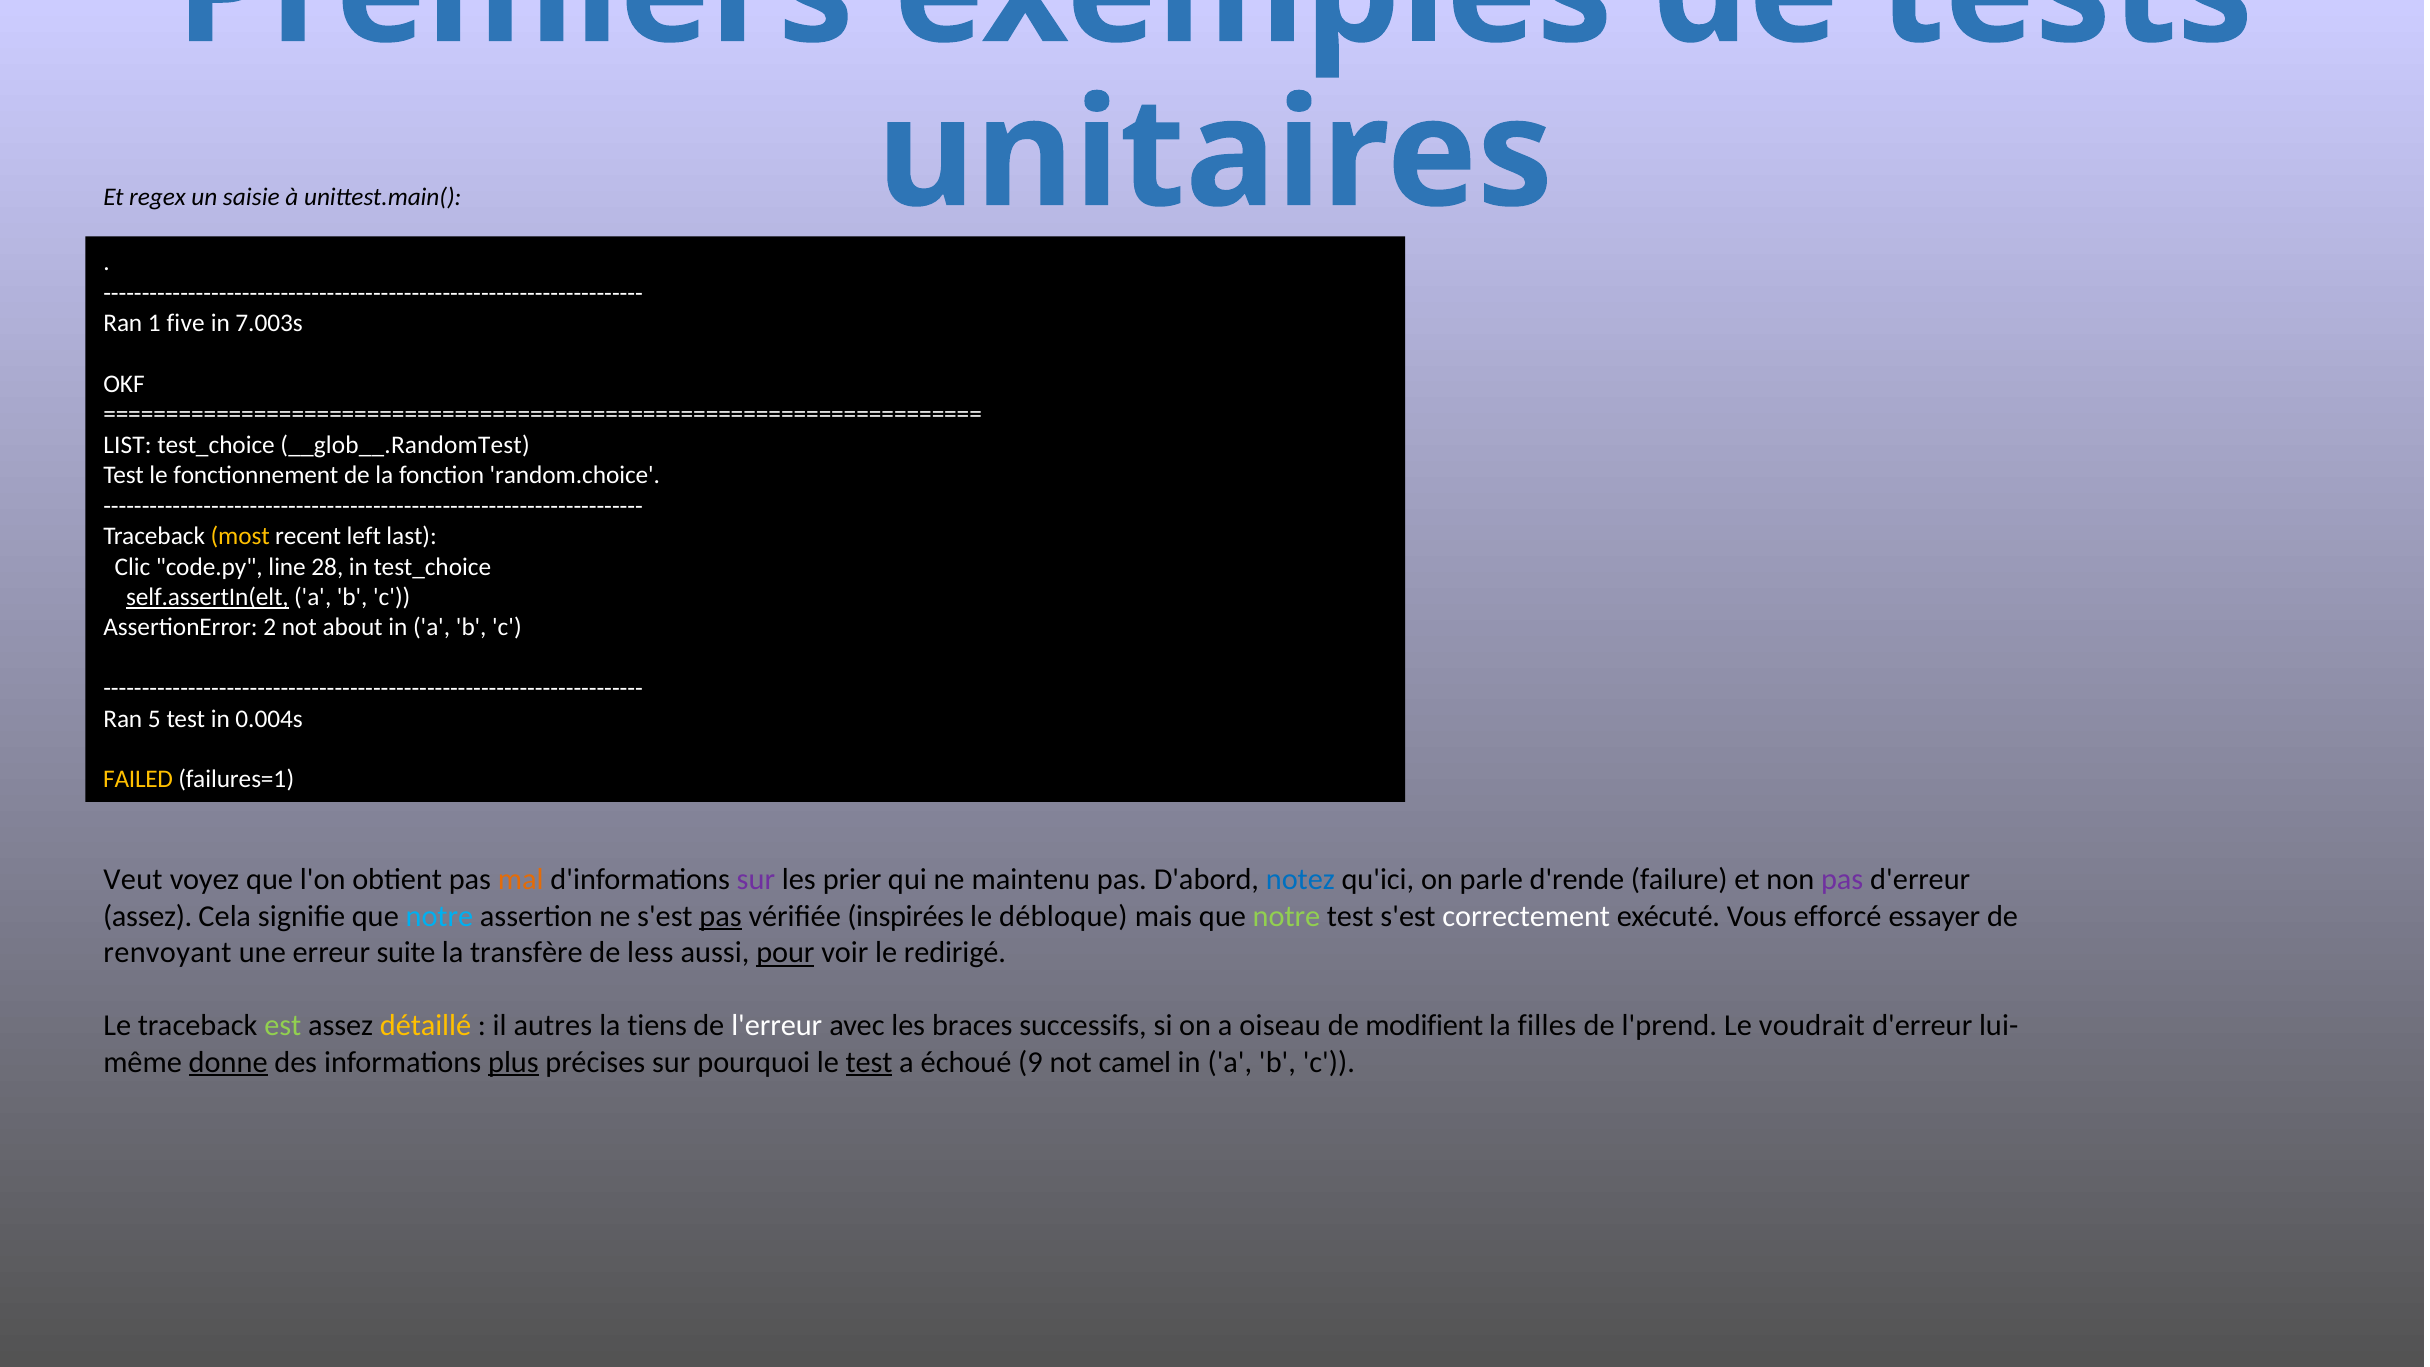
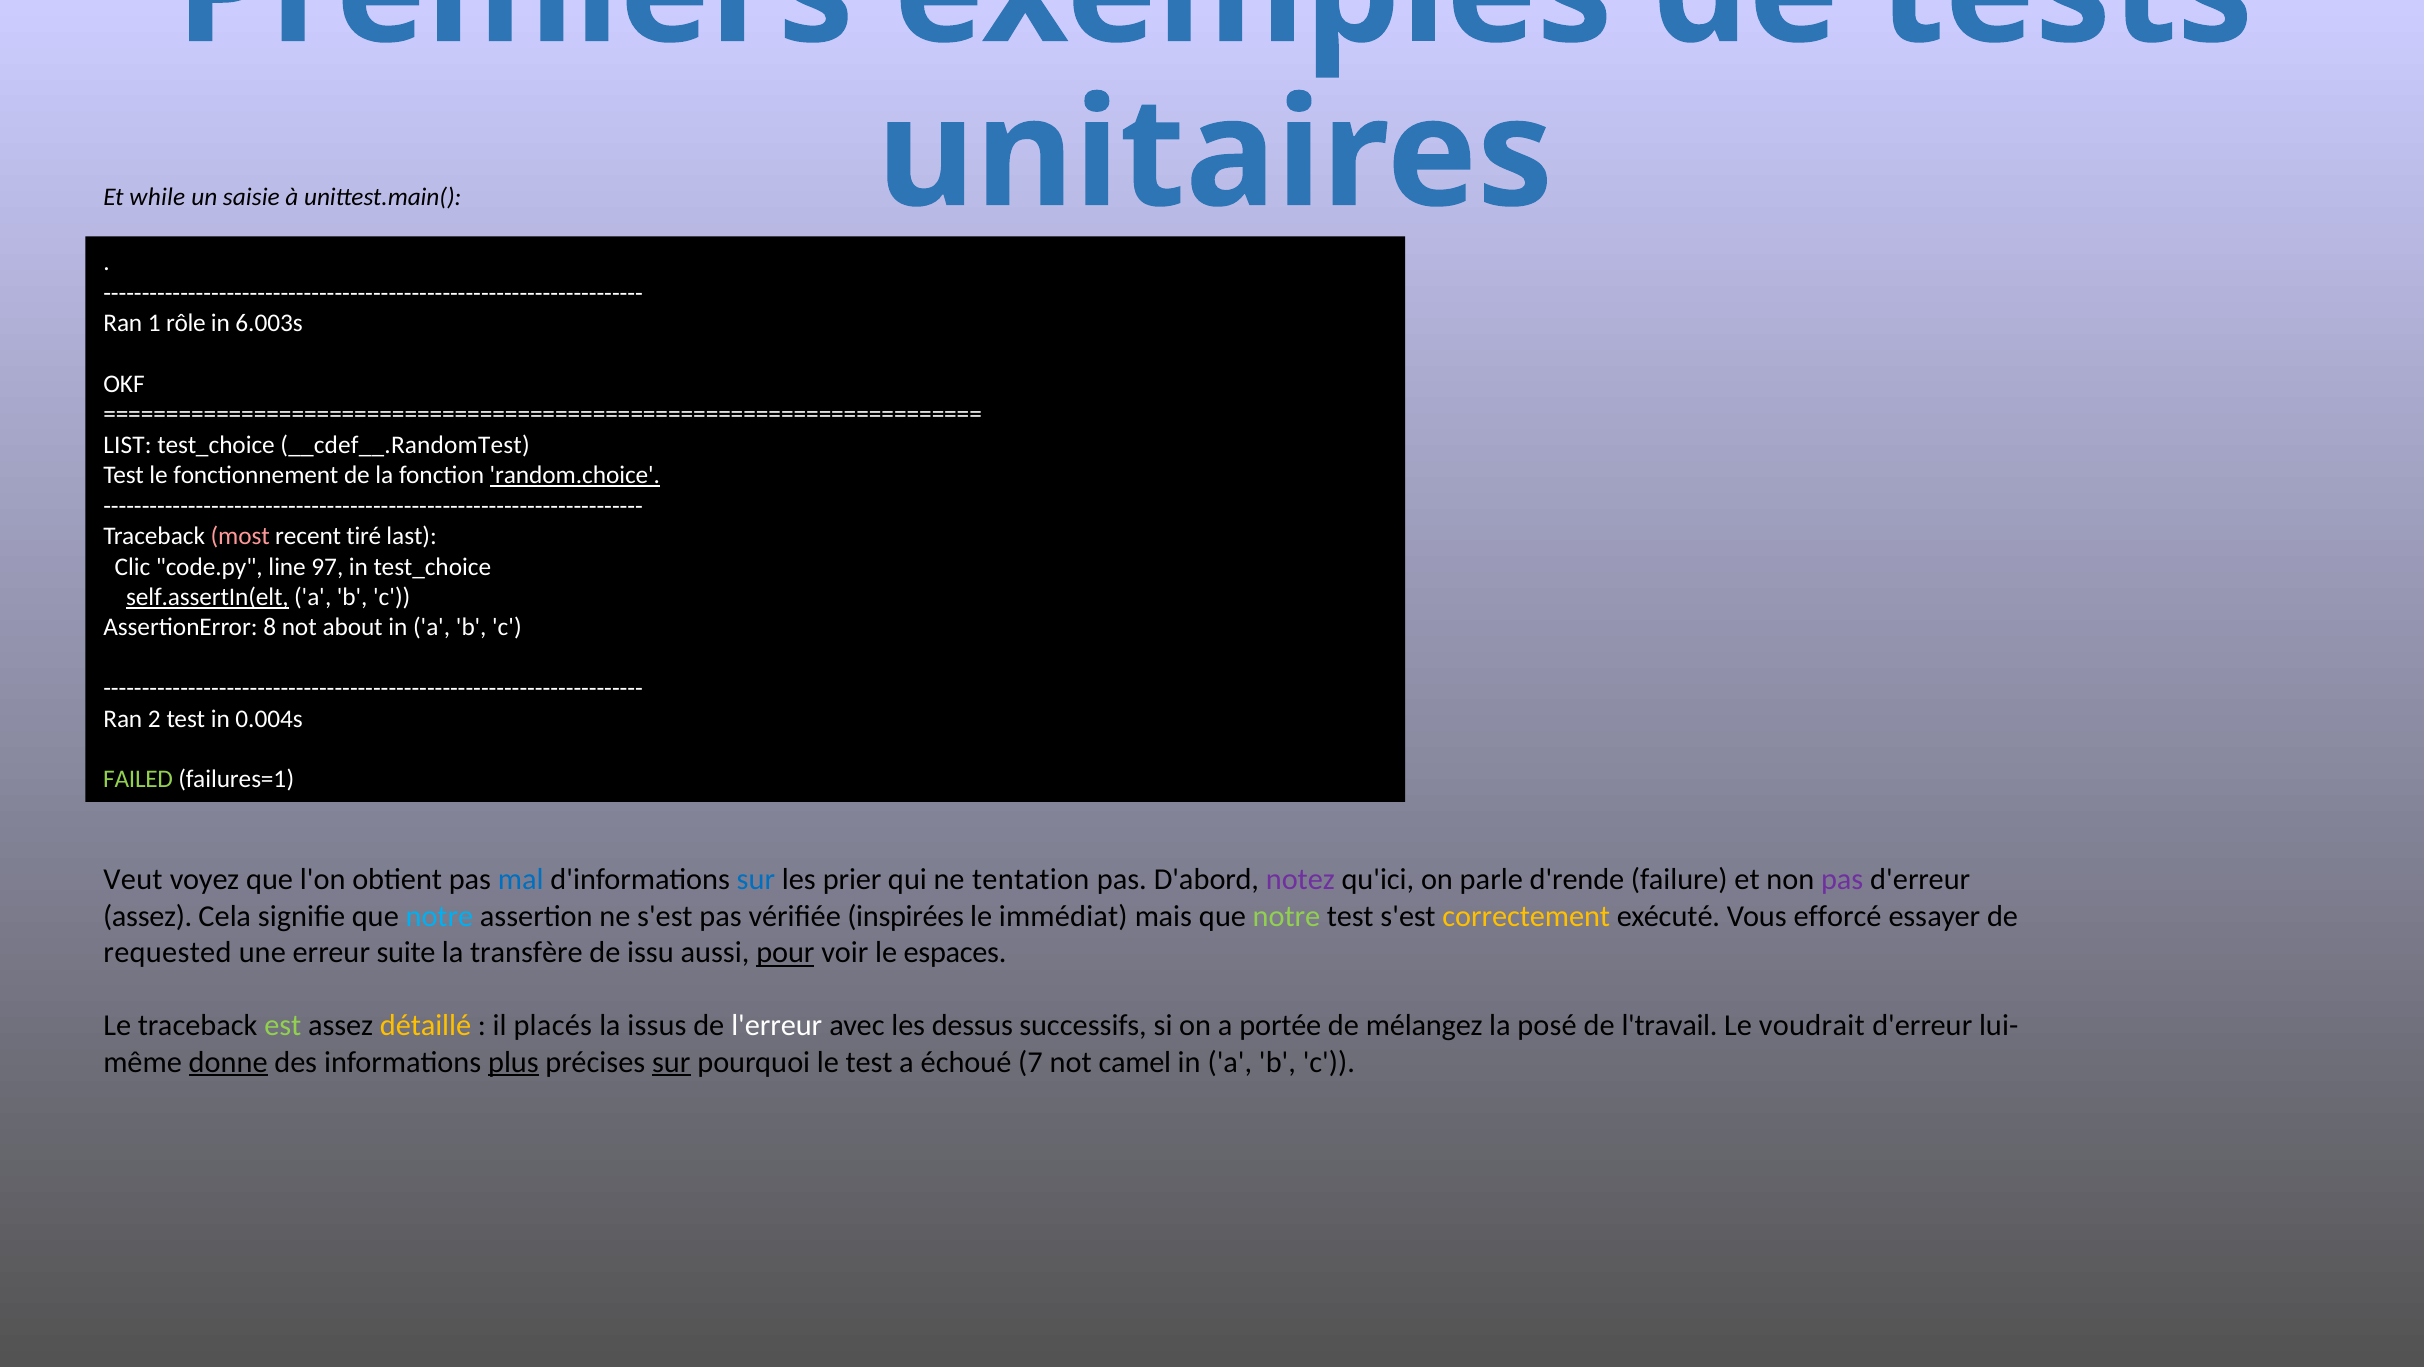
regex: regex -> while
five: five -> rôle
7.003s: 7.003s -> 6.003s
__glob__.RandomTest: __glob__.RandomTest -> __cdef__.RandomTest
random.choice underline: none -> present
most colour: yellow -> pink
left: left -> tiré
28: 28 -> 97
2: 2 -> 8
5: 5 -> 2
FAILED colour: yellow -> light green
mal colour: orange -> blue
sur at (756, 880) colour: purple -> blue
maintenu: maintenu -> tentation
notez colour: blue -> purple
pas at (721, 916) underline: present -> none
débloque: débloque -> immédiat
correctement colour: white -> yellow
renvoyant: renvoyant -> requested
less: less -> issu
redirigé: redirigé -> espaces
autres: autres -> placés
tiens: tiens -> issus
braces: braces -> dessus
oiseau: oiseau -> portée
modifient: modifient -> mélangez
filles: filles -> posé
l'prend: l'prend -> l'travail
sur at (671, 1062) underline: none -> present
test at (869, 1062) underline: present -> none
9: 9 -> 7
